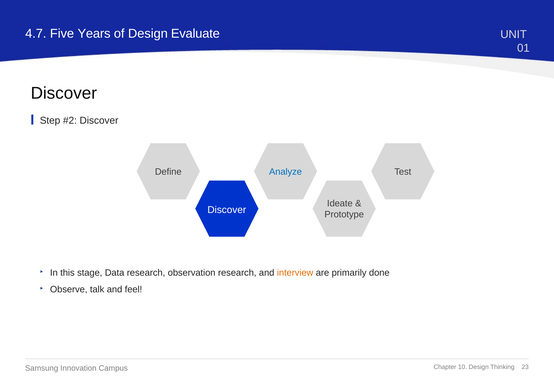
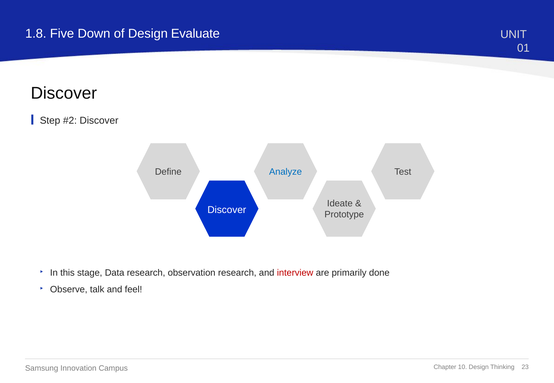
4.7: 4.7 -> 1.8
Years: Years -> Down
interview colour: orange -> red
